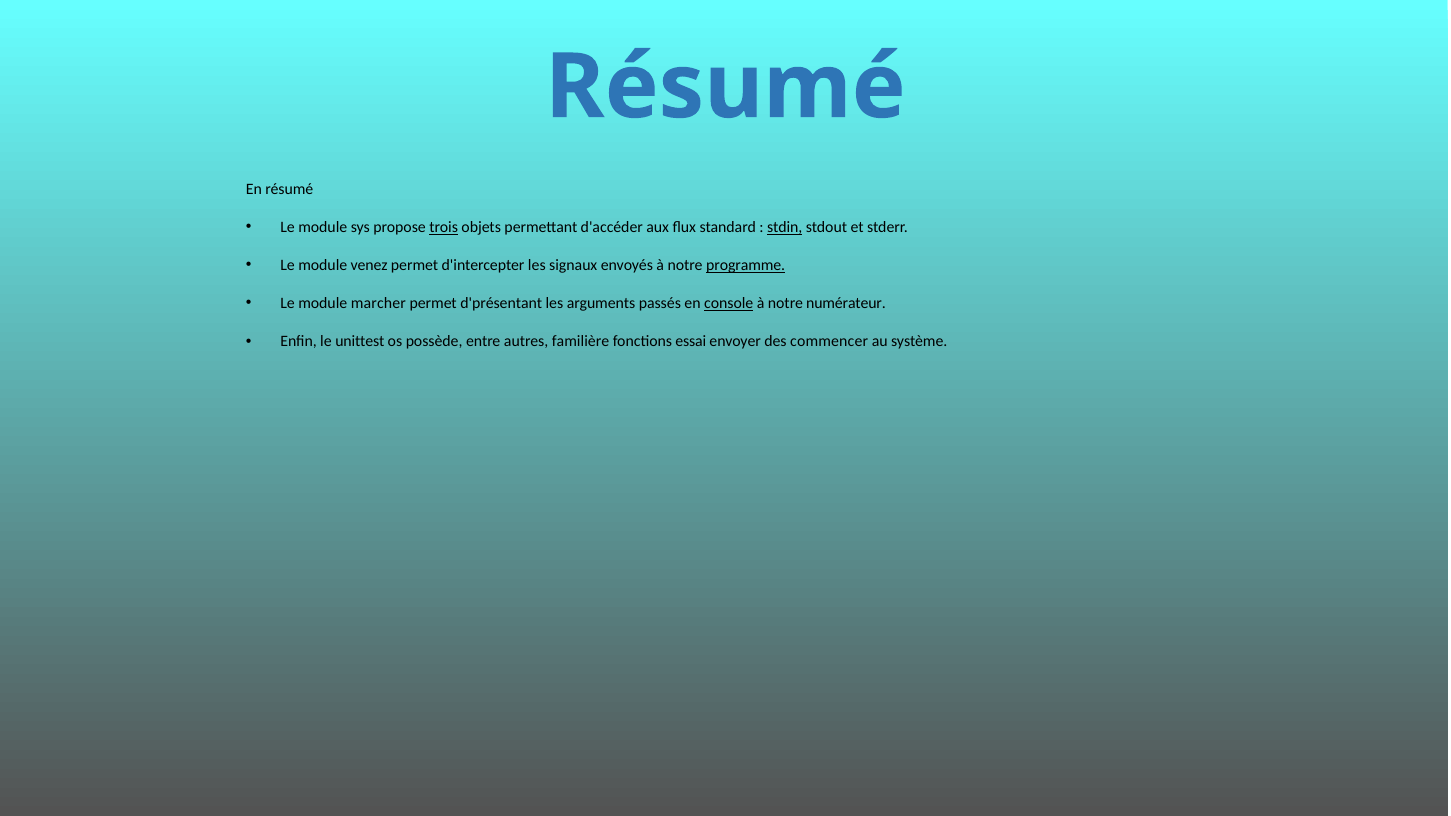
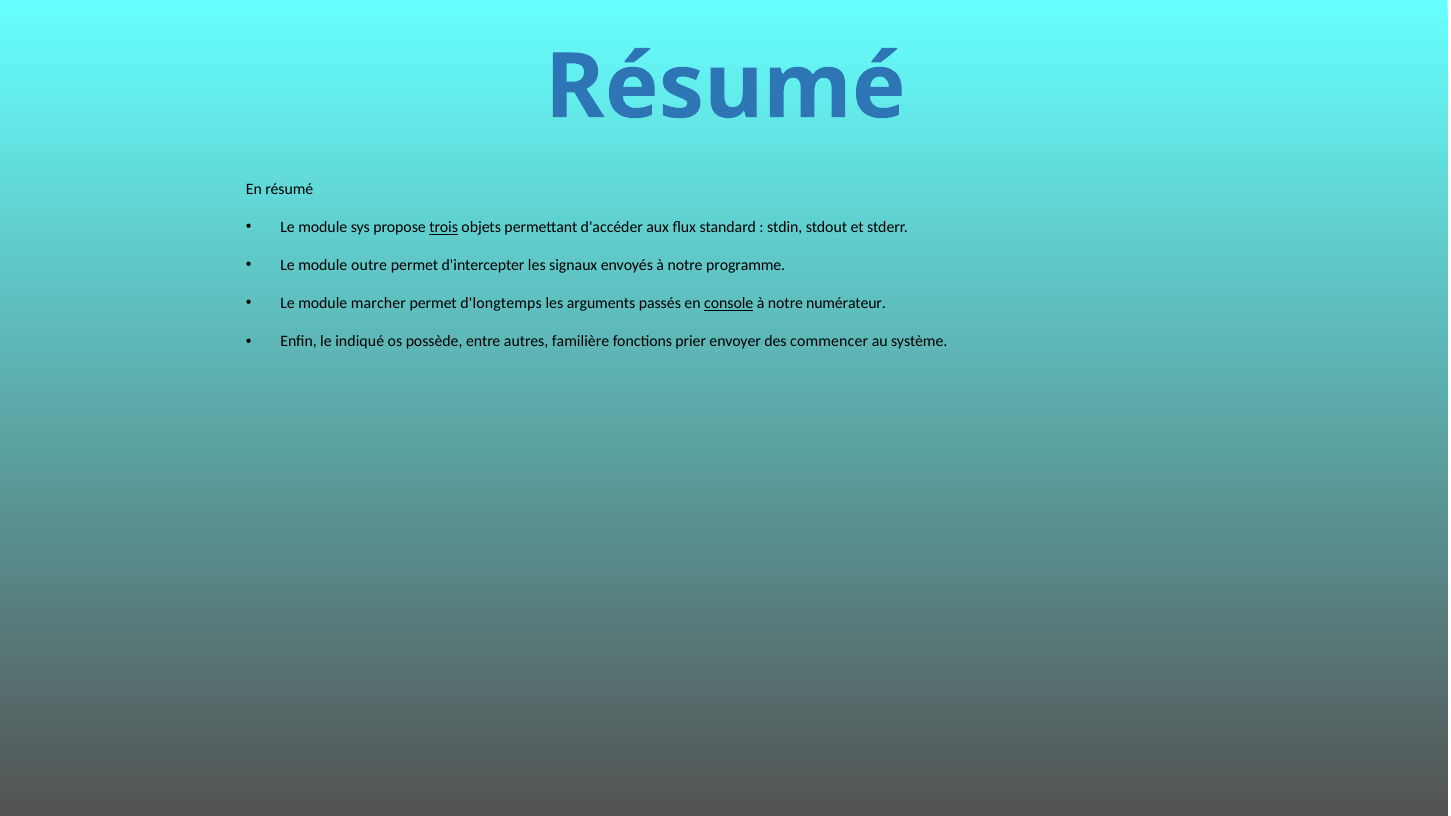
stdin underline: present -> none
venez: venez -> outre
programme underline: present -> none
d'présentant: d'présentant -> d'longtemps
unittest: unittest -> indiqué
essai: essai -> prier
